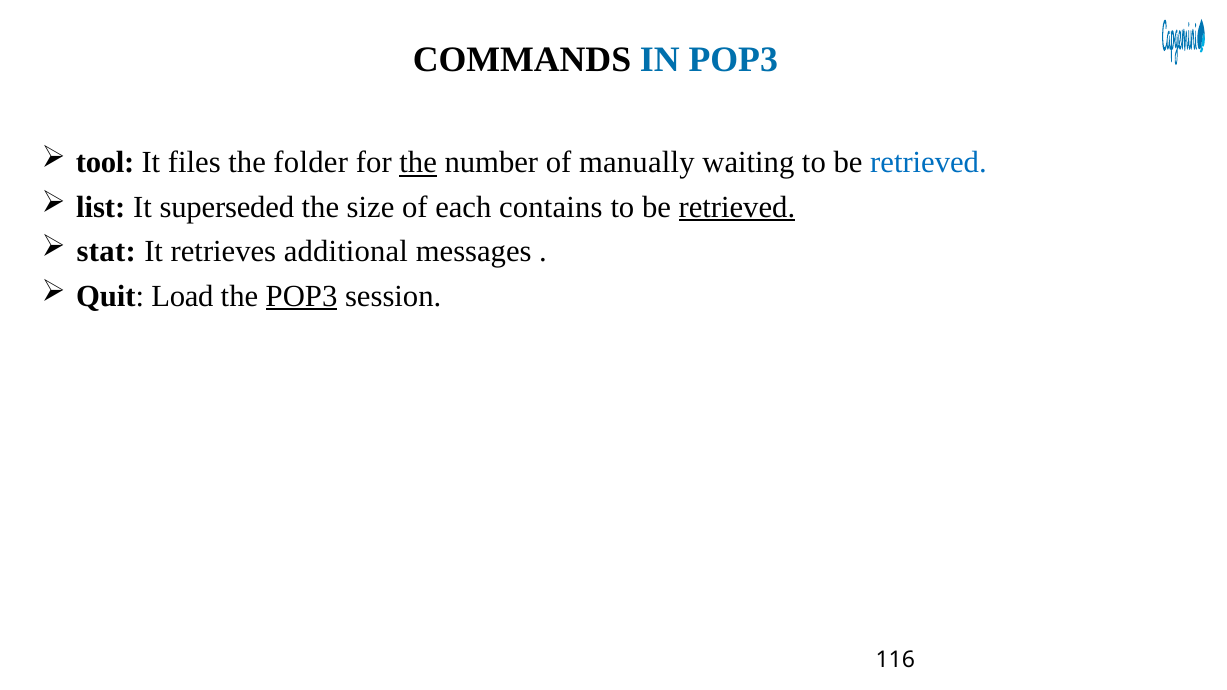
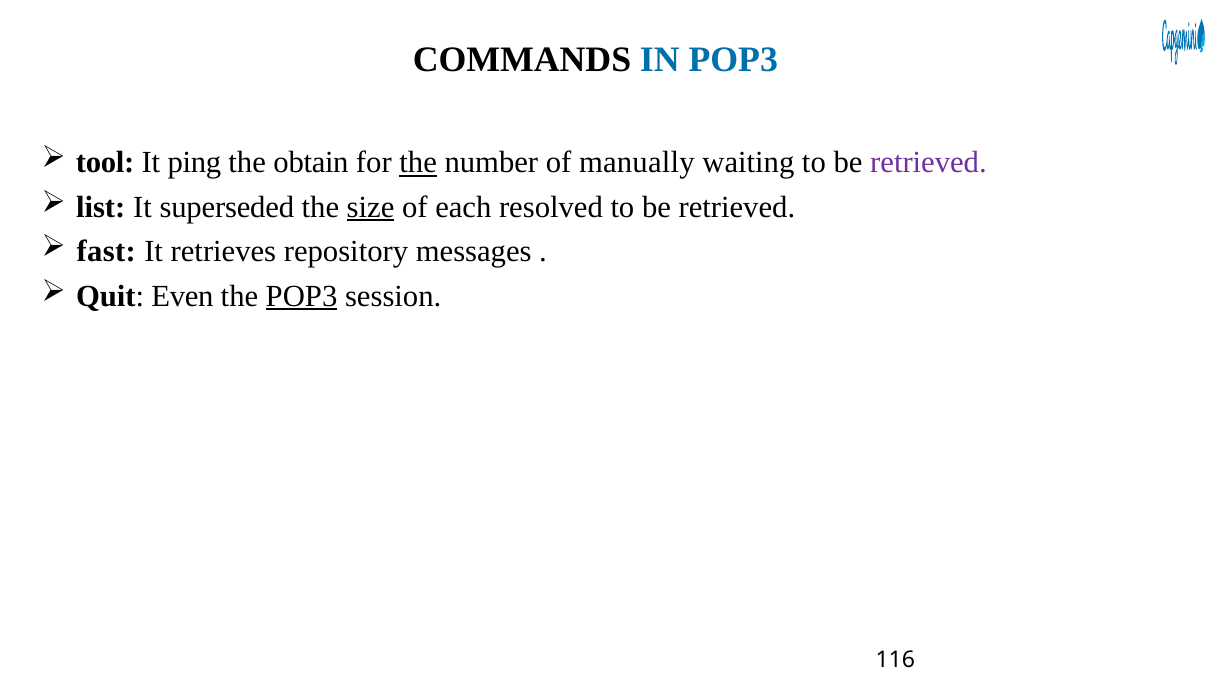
files: files -> ping
folder: folder -> obtain
retrieved at (928, 163) colour: blue -> purple
size underline: none -> present
contains: contains -> resolved
retrieved at (737, 207) underline: present -> none
stat: stat -> fast
additional: additional -> repository
Load: Load -> Even
